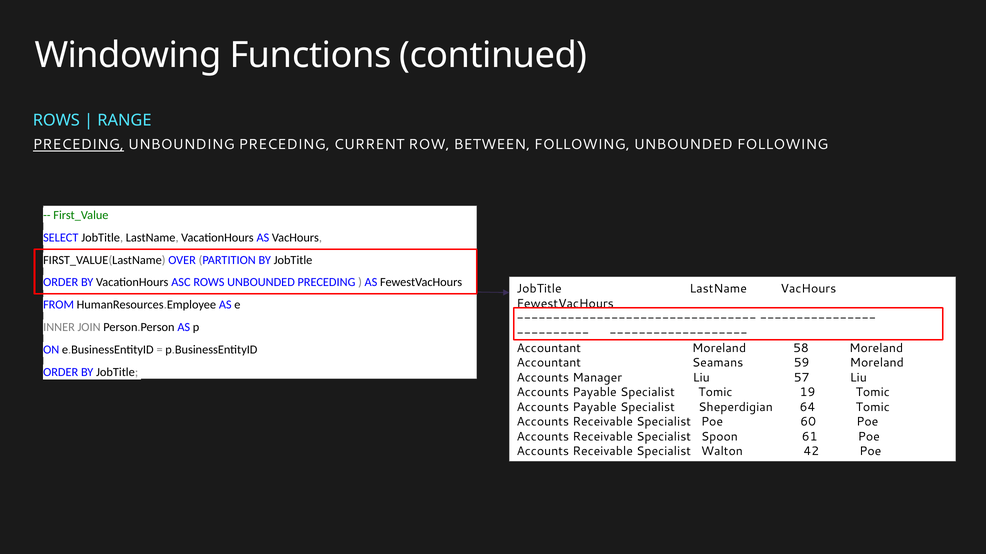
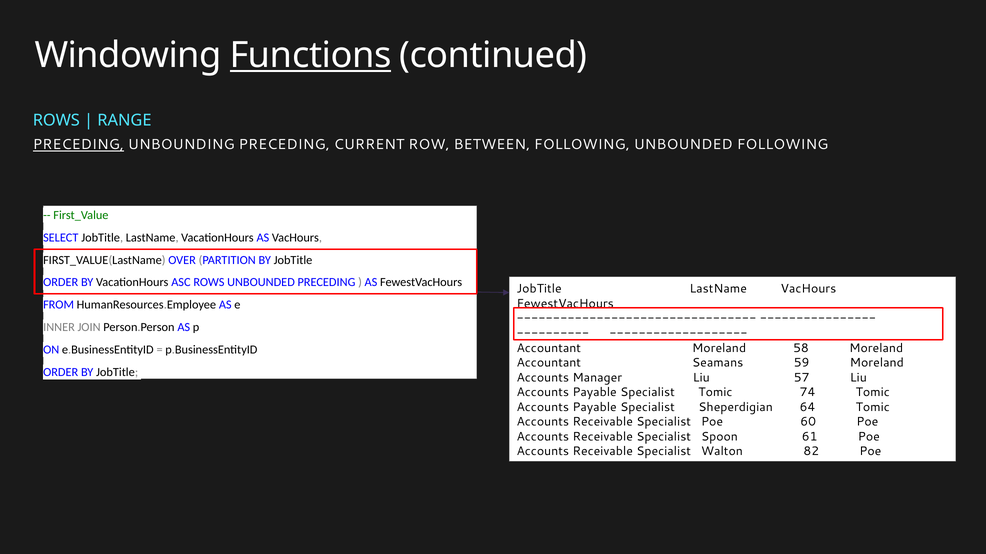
Functions underline: none -> present
19: 19 -> 74
42: 42 -> 82
